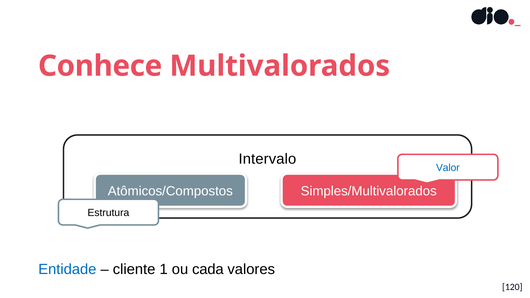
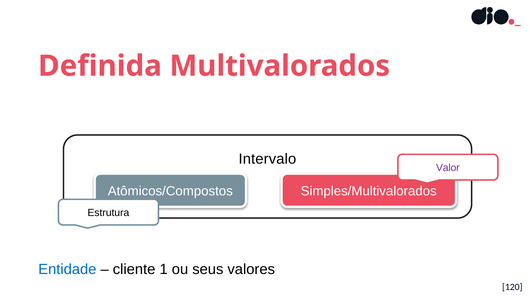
Conhece: Conhece -> Definida
Valor colour: blue -> purple
cada: cada -> seus
